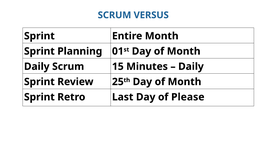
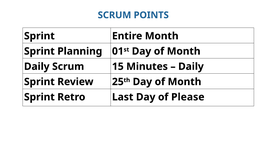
VERSUS: VERSUS -> POINTS
